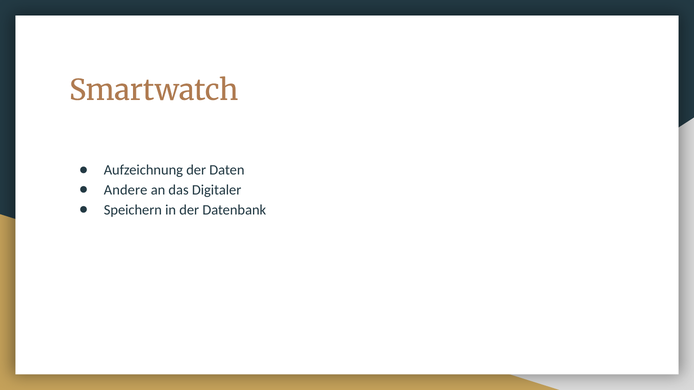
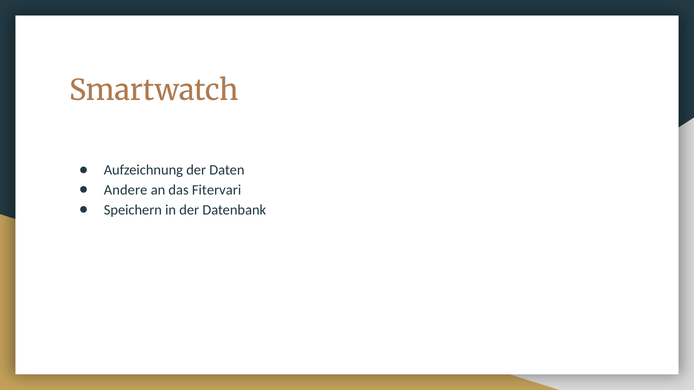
Digitaler: Digitaler -> Fitervari
